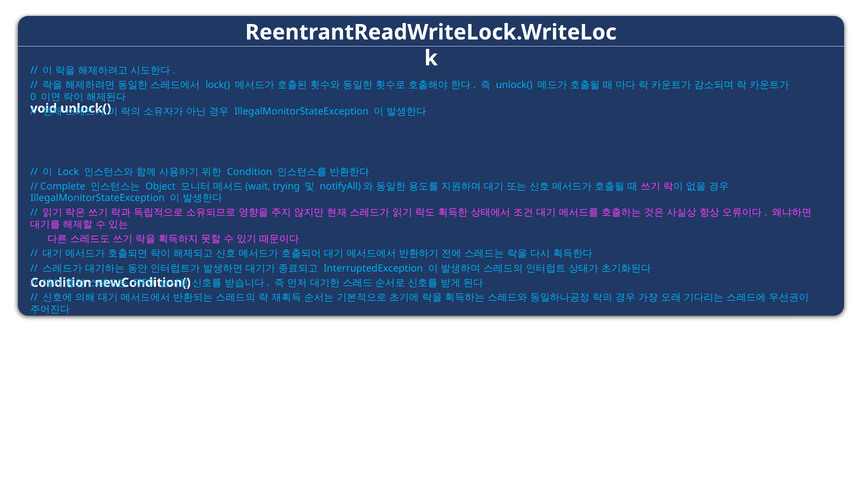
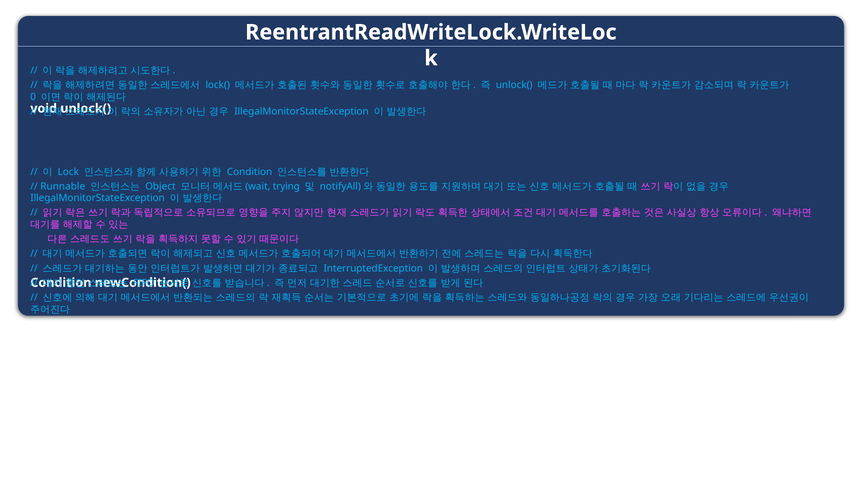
Complete: Complete -> Runnable
